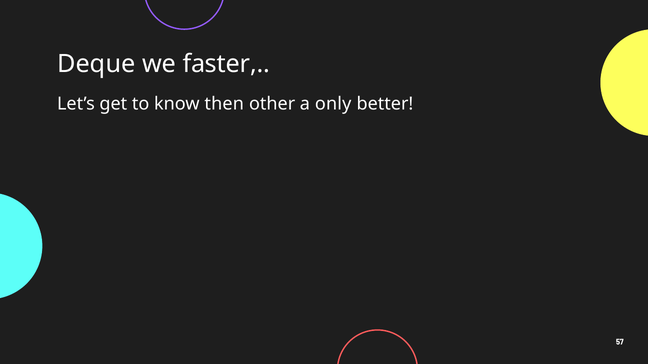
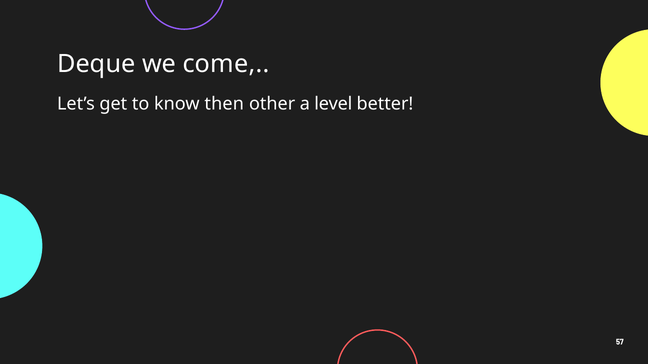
faster: faster -> come
only: only -> level
